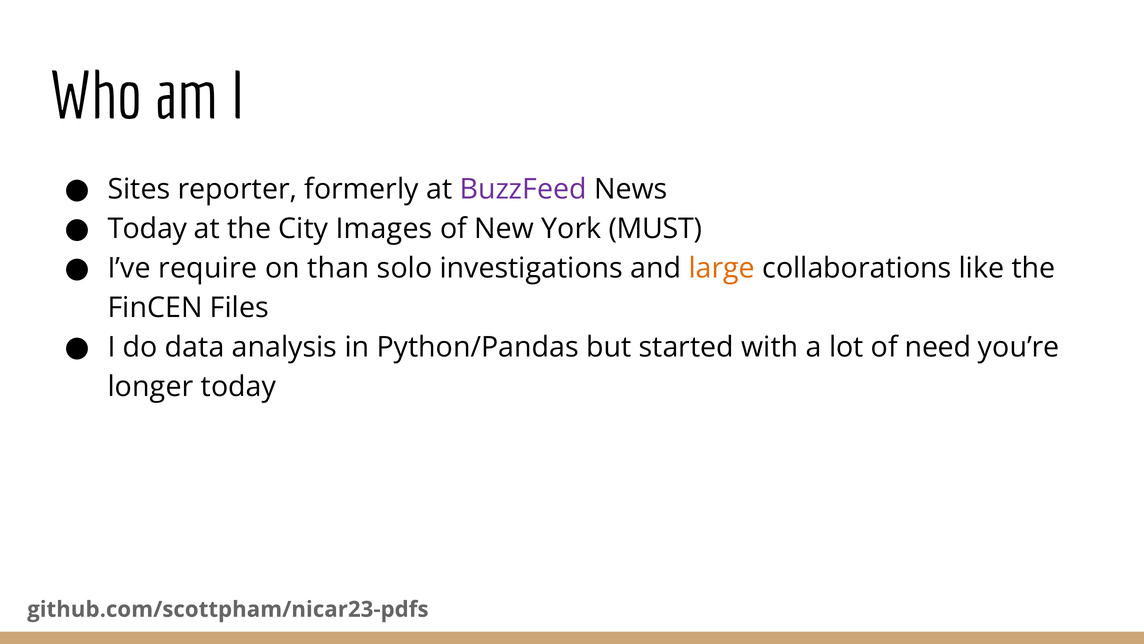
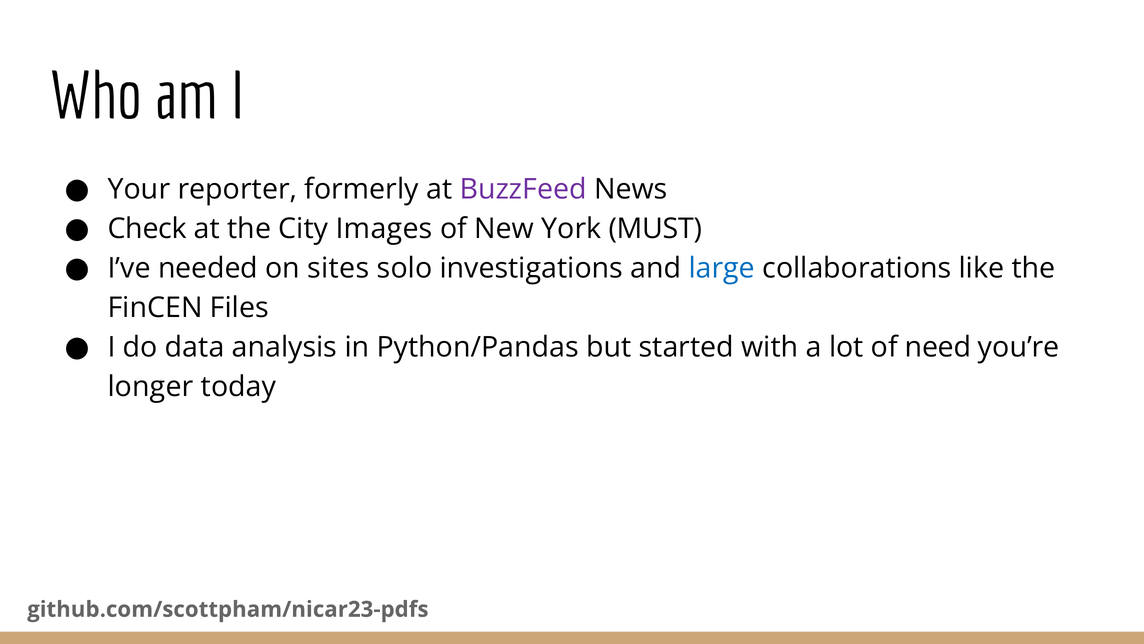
Sites: Sites -> Your
Today at (147, 228): Today -> Check
require: require -> needed
than: than -> sites
large colour: orange -> blue
